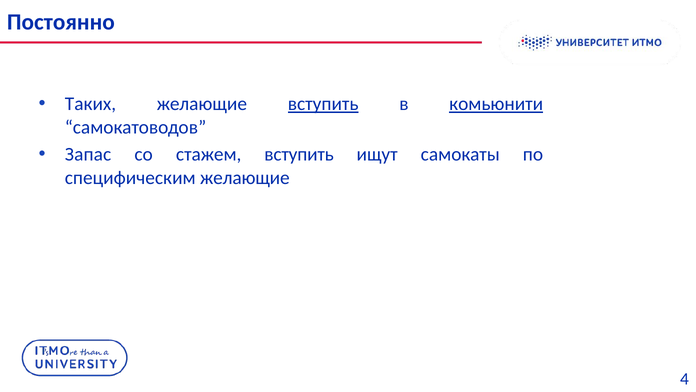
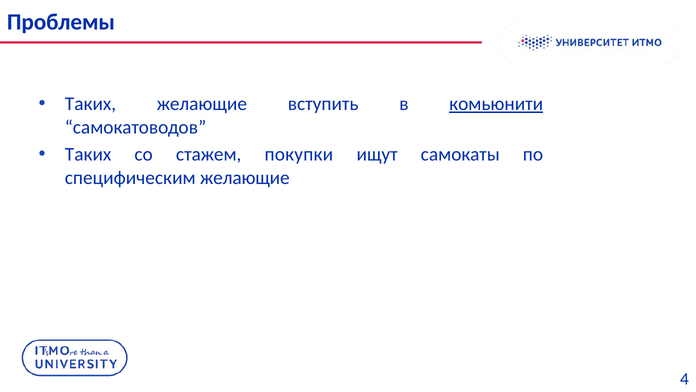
Постоянно: Постоянно -> Проблемы
вступить at (323, 104) underline: present -> none
Запас at (88, 154): Запас -> Таких
стажем вступить: вступить -> покупки
